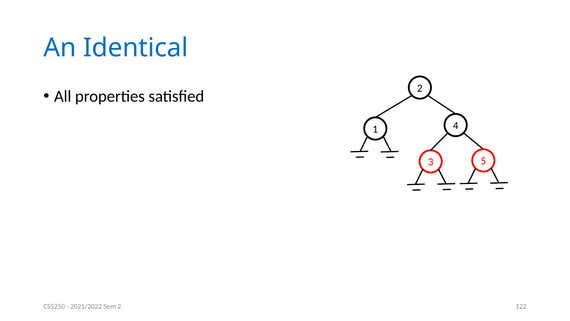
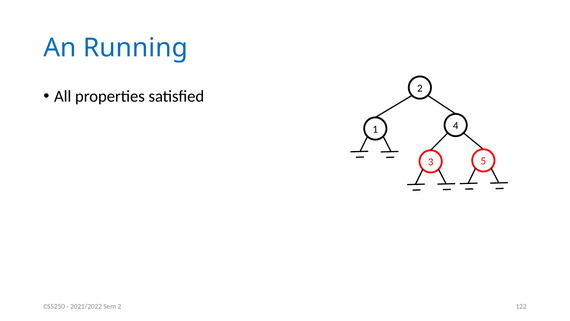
Identical: Identical -> Running
